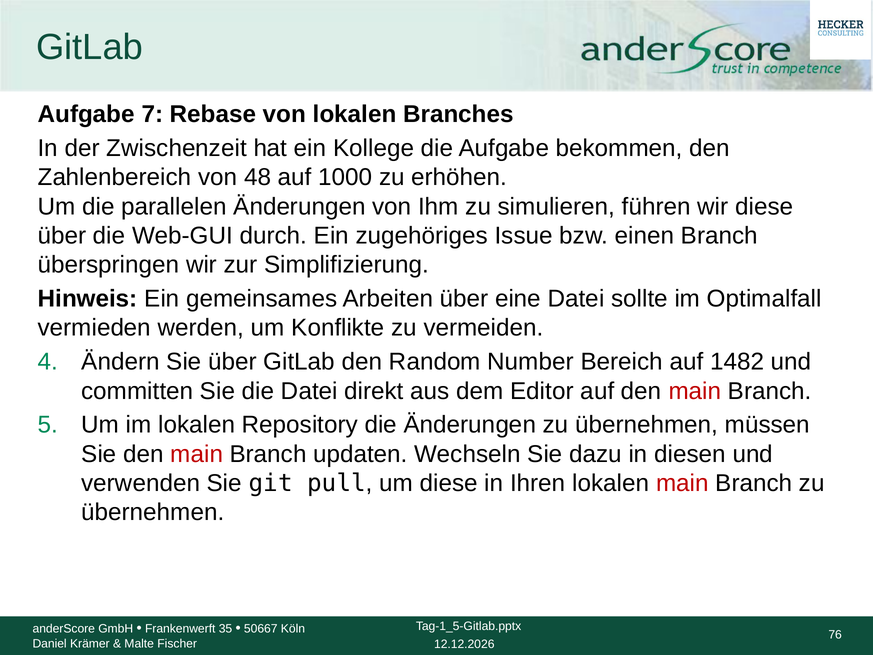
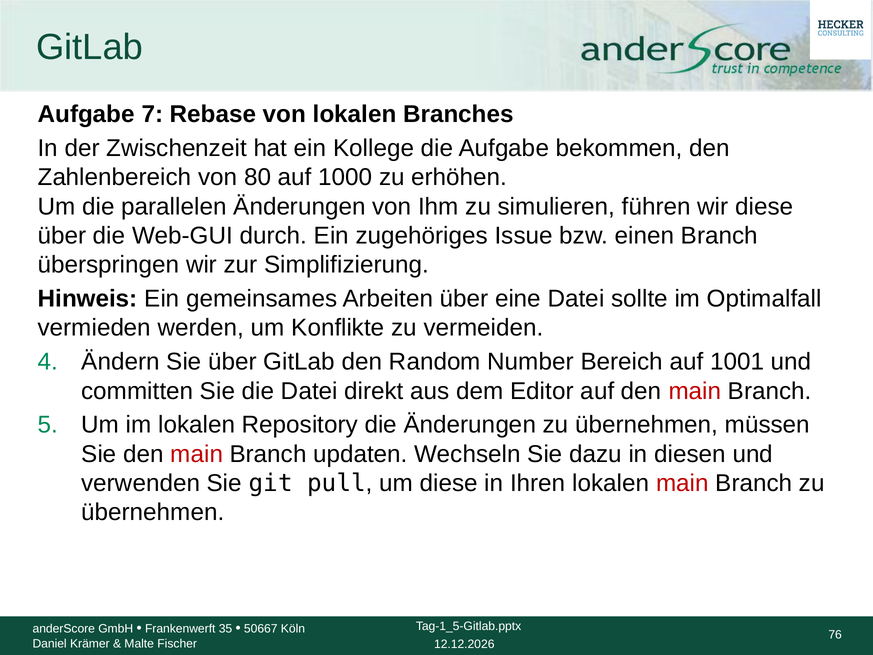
48: 48 -> 80
1482: 1482 -> 1001
